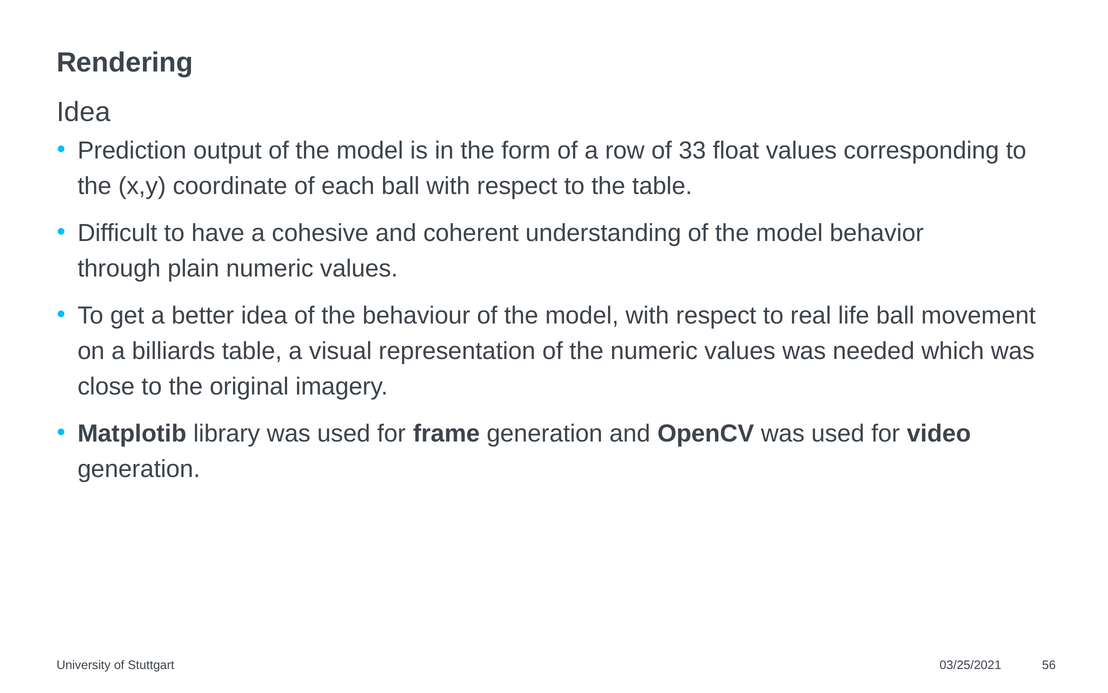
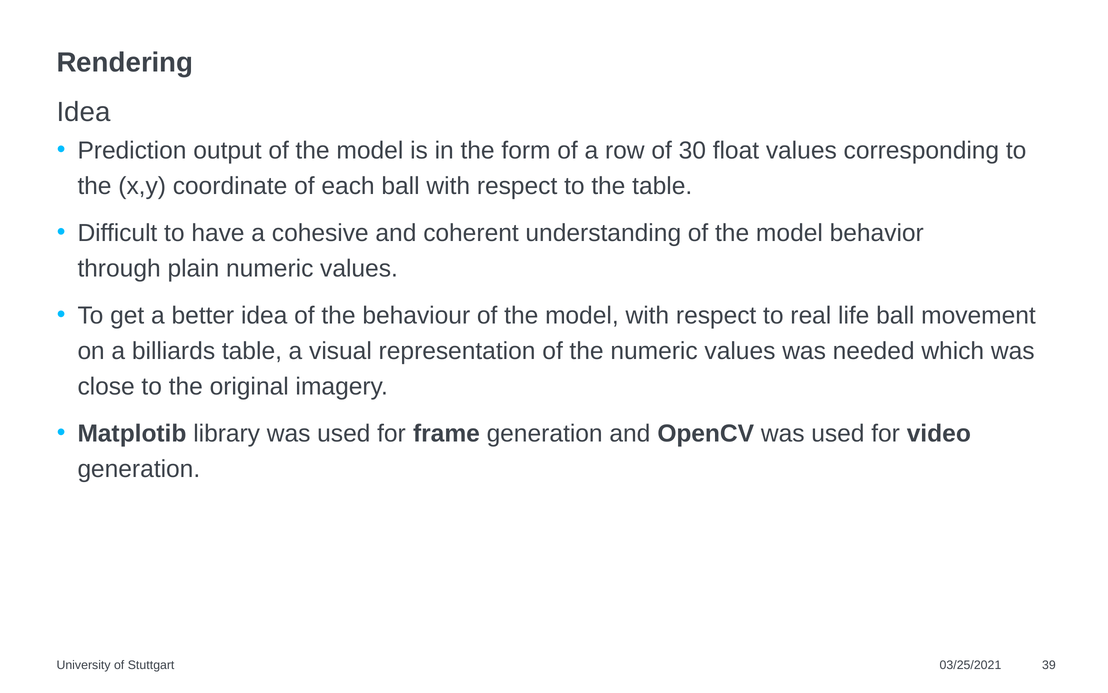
33: 33 -> 30
56: 56 -> 39
